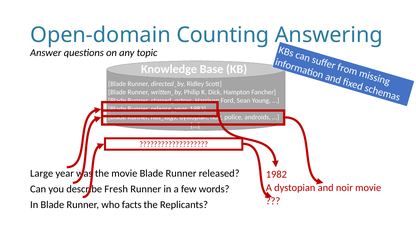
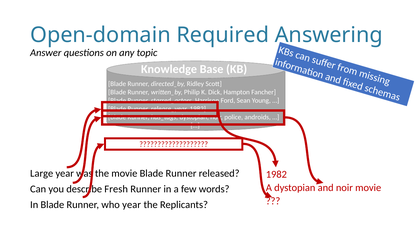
Counting: Counting -> Required
who facts: facts -> year
